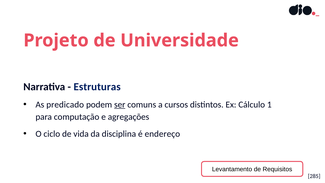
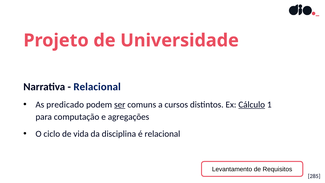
Estruturas at (97, 87): Estruturas -> Relacional
Cálculo underline: none -> present
é endereço: endereço -> relacional
